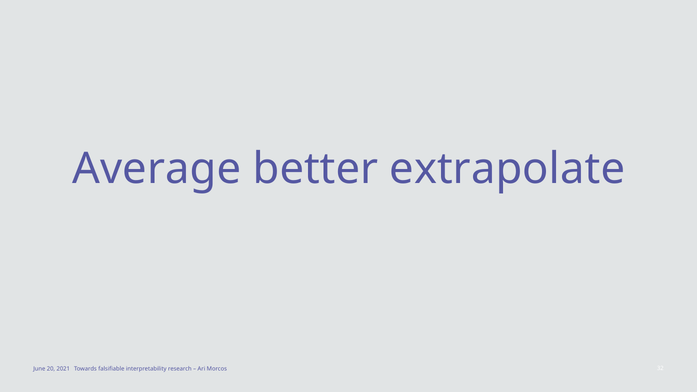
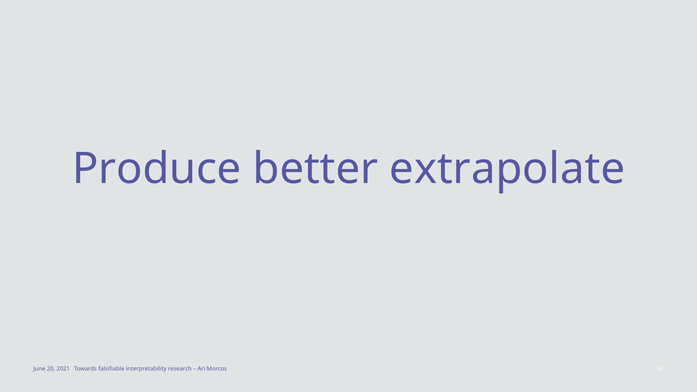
Average: Average -> Produce
